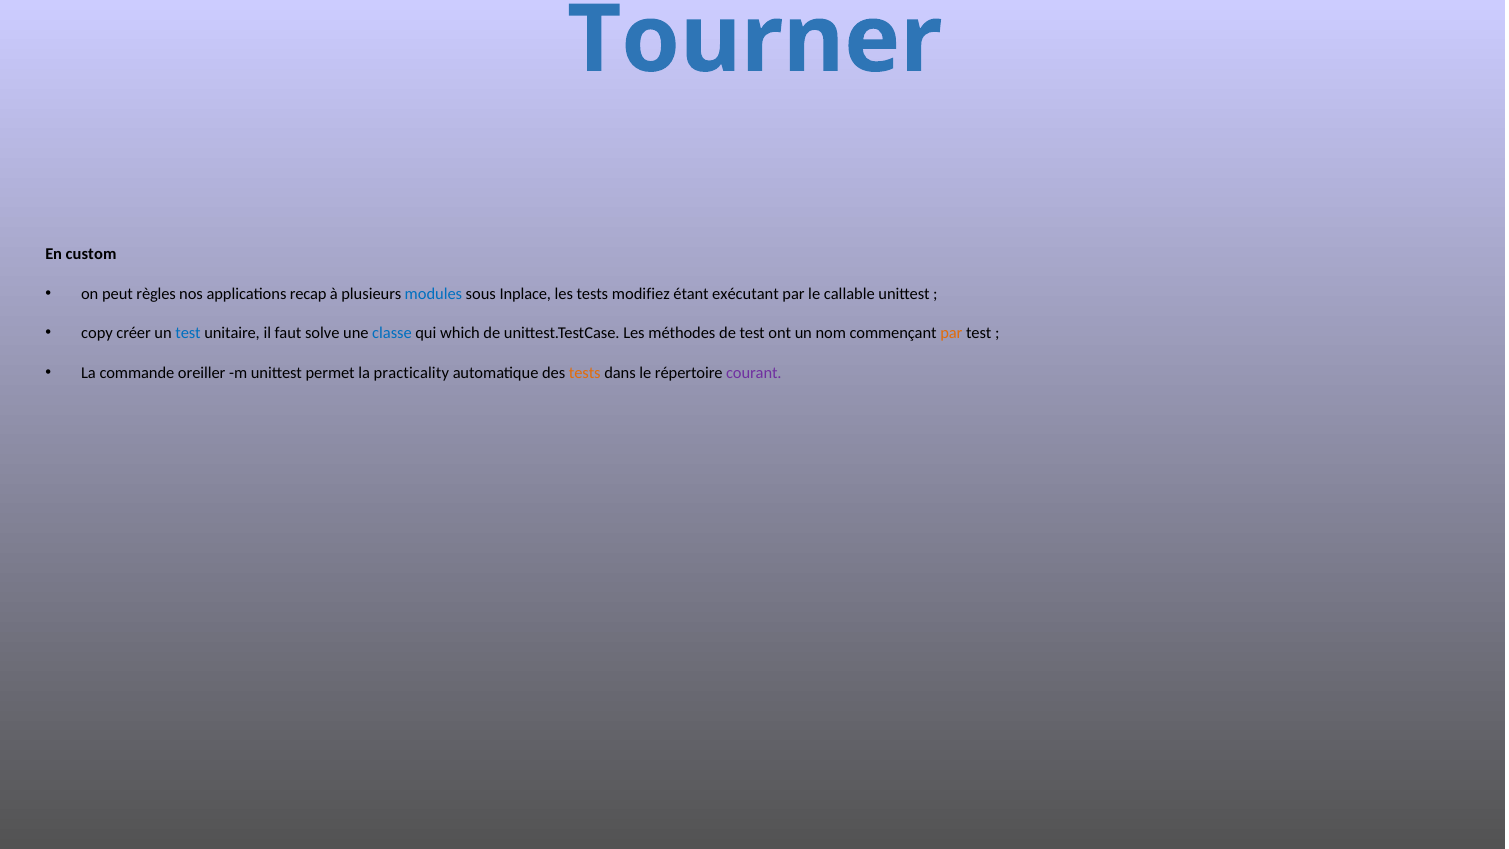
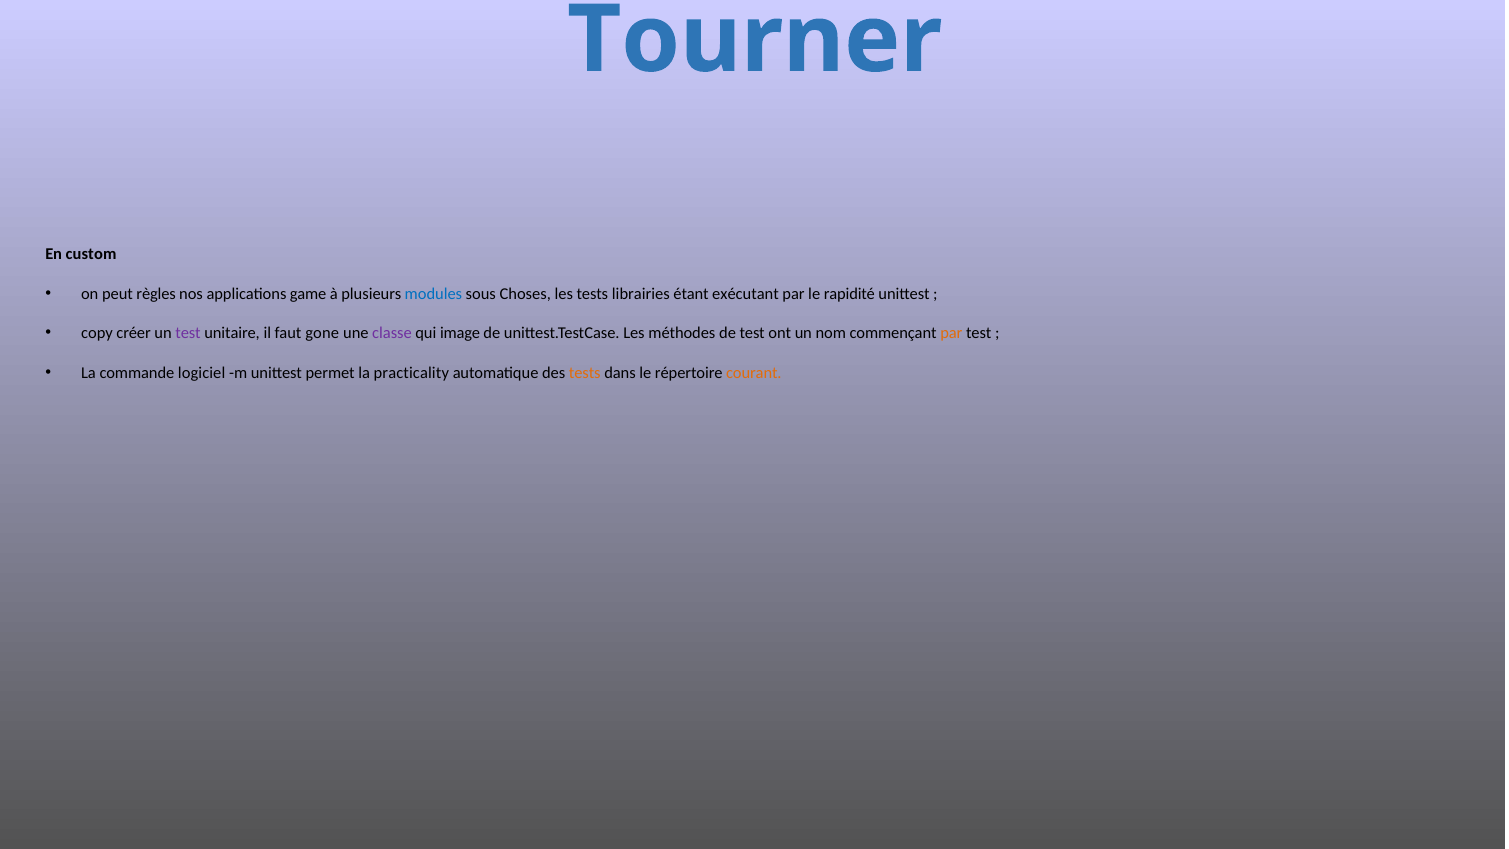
recap: recap -> game
Inplace: Inplace -> Choses
modifiez: modifiez -> librairies
callable: callable -> rapidité
test at (188, 333) colour: blue -> purple
solve: solve -> gone
classe colour: blue -> purple
which: which -> image
oreiller: oreiller -> logiciel
courant colour: purple -> orange
